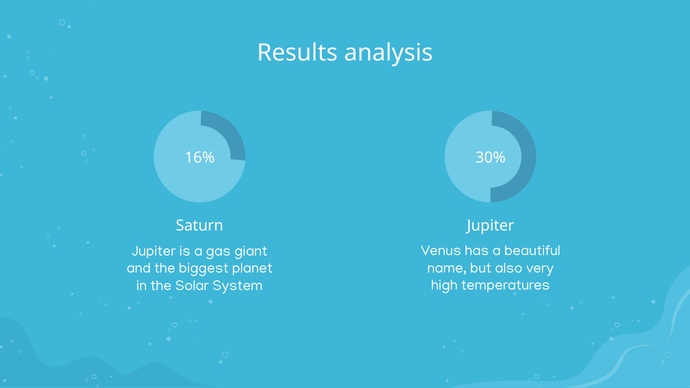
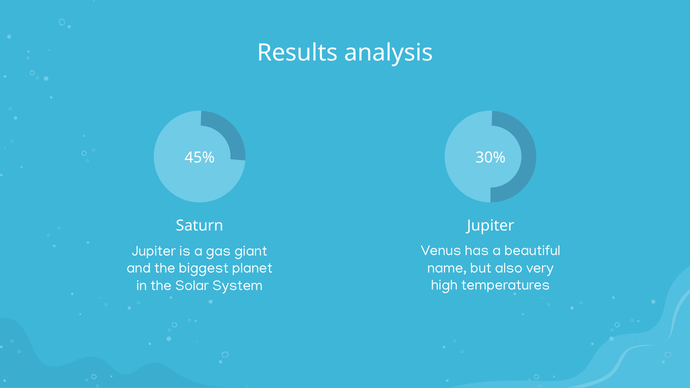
16%: 16% -> 45%
